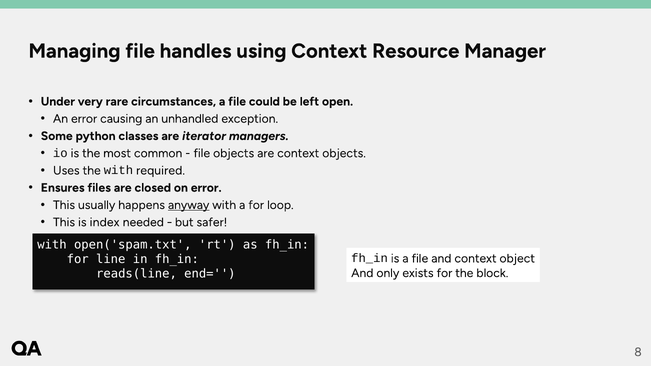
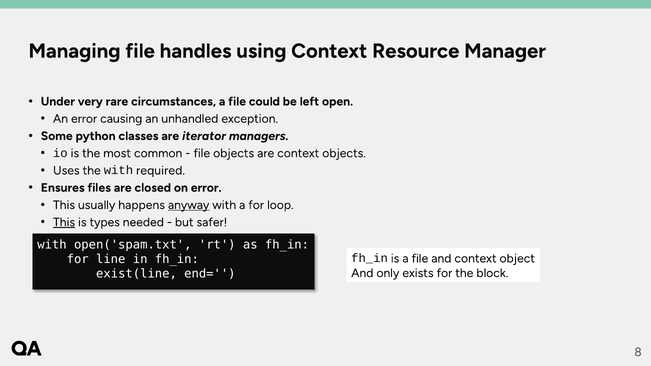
This at (64, 222) underline: none -> present
index: index -> types
reads(line: reads(line -> exist(line
